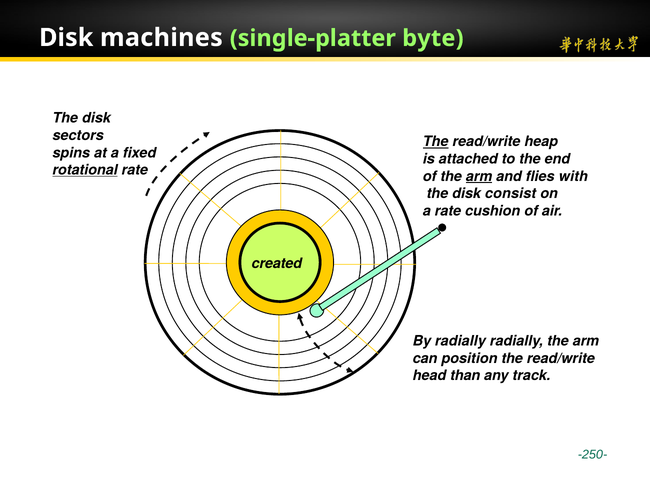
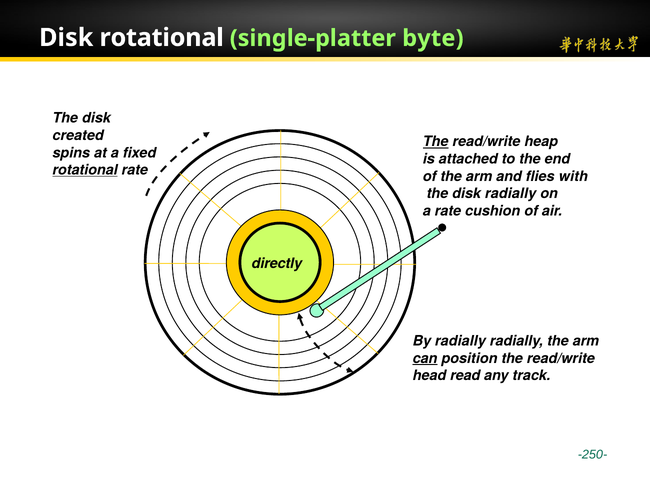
Disk machines: machines -> rotational
sectors: sectors -> created
arm at (479, 176) underline: present -> none
disk consist: consist -> radially
created: created -> directly
can underline: none -> present
than: than -> read
